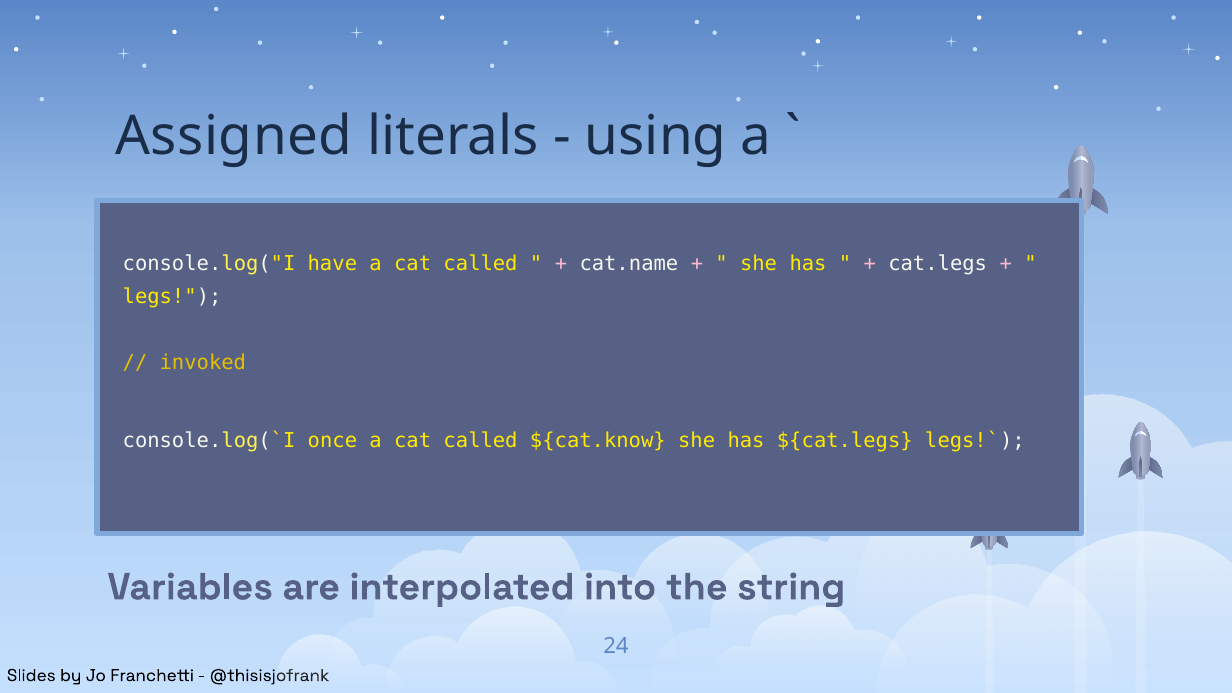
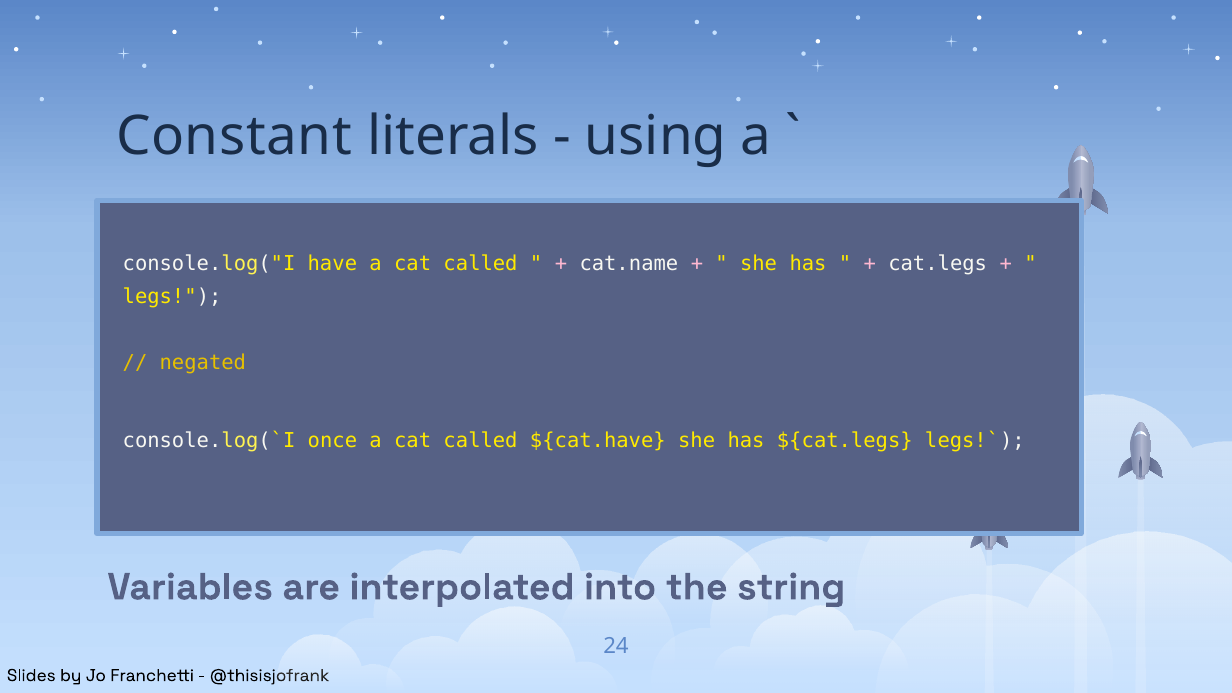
Assigned: Assigned -> Constant
invoked: invoked -> negated
${cat.know: ${cat.know -> ${cat.have
